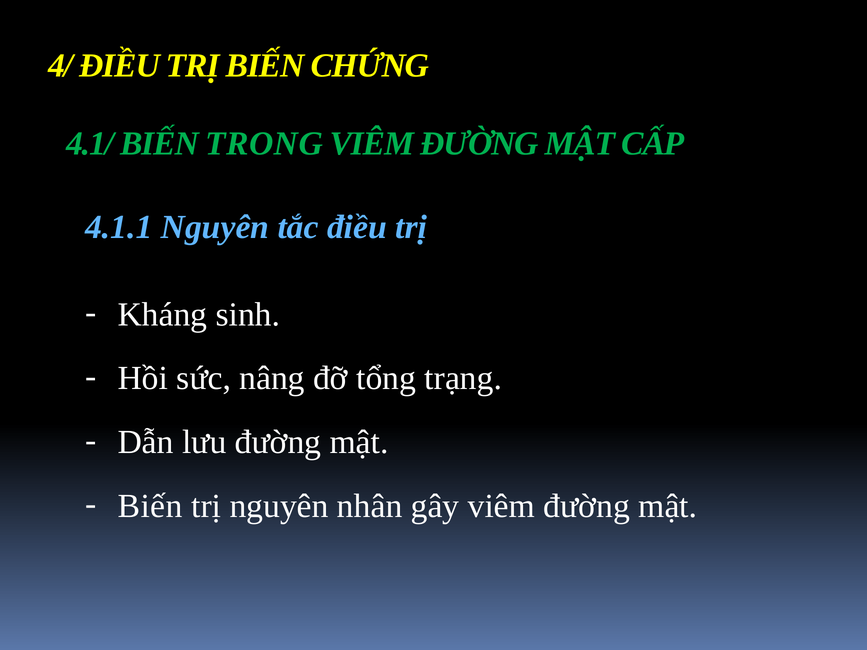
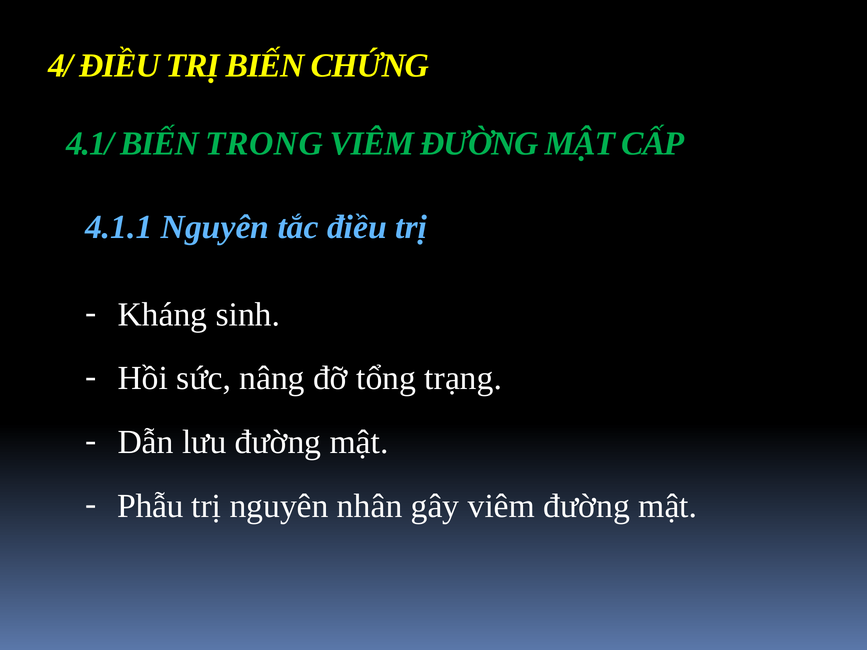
Biến at (150, 506): Biến -> Phẫu
